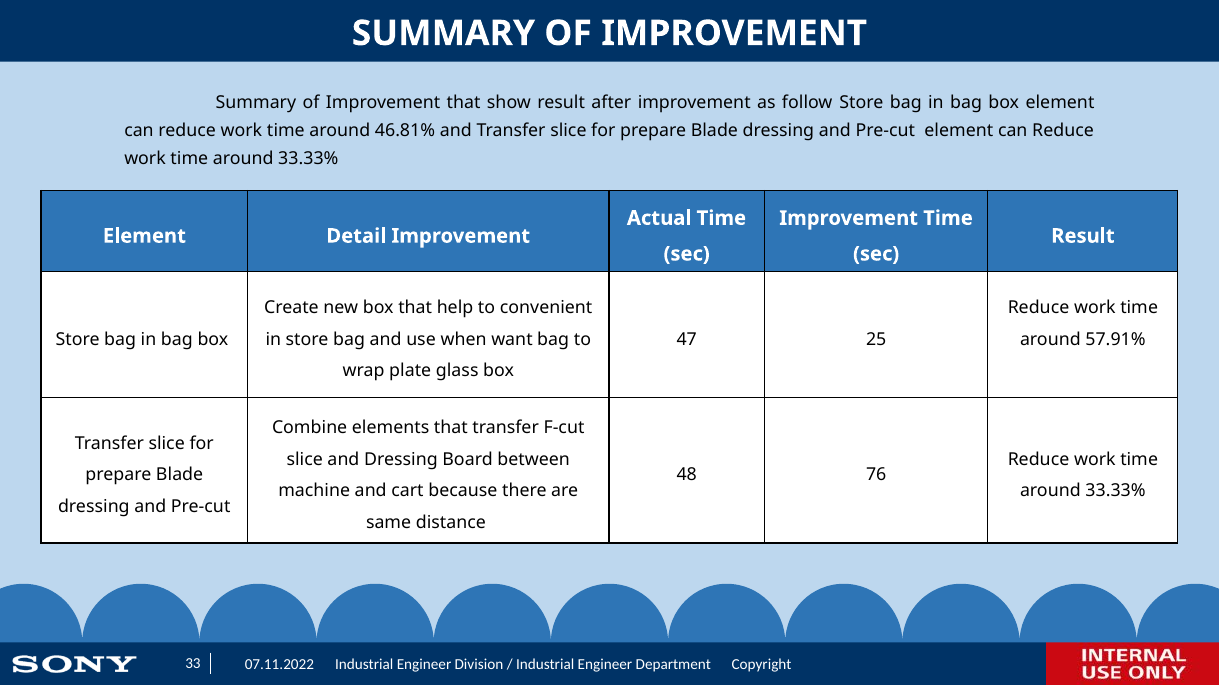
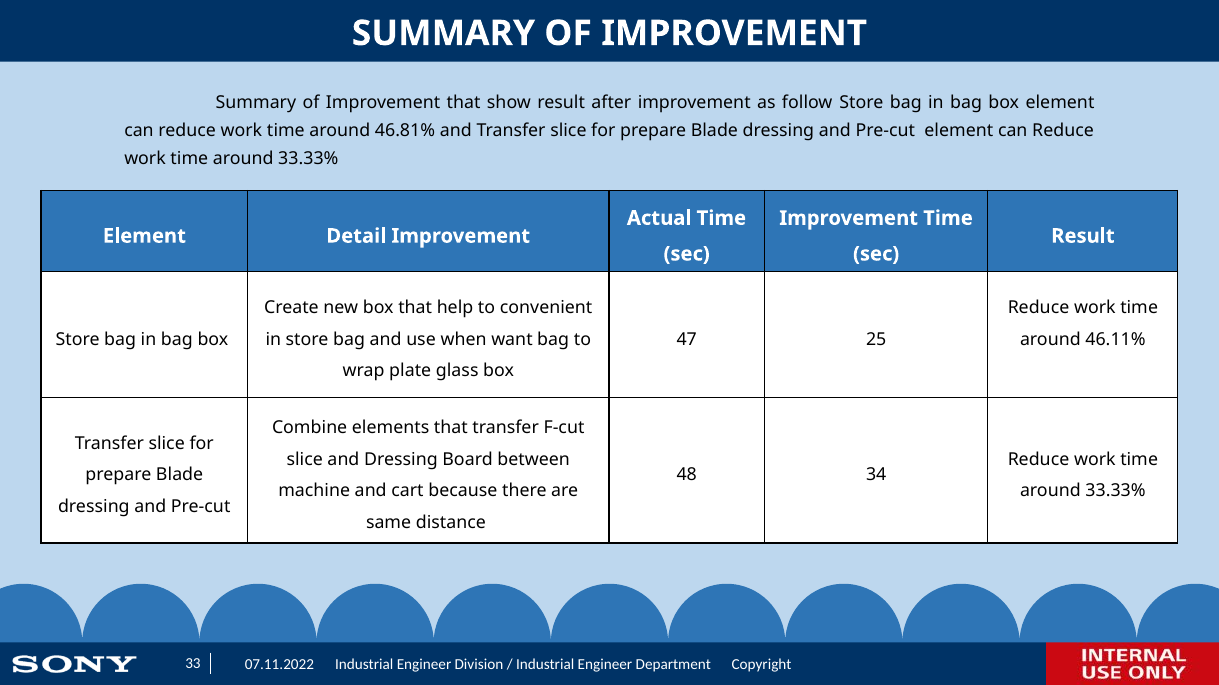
57.91%: 57.91% -> 46.11%
76: 76 -> 34
